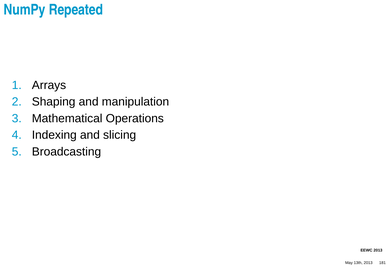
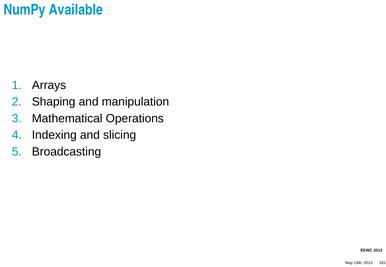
Repeated: Repeated -> Available
